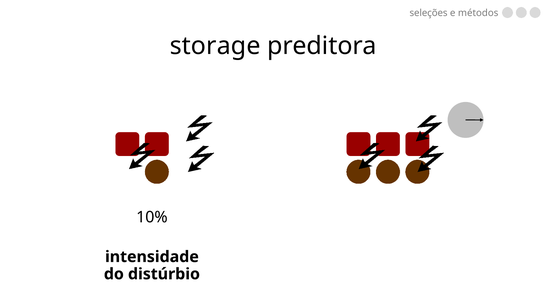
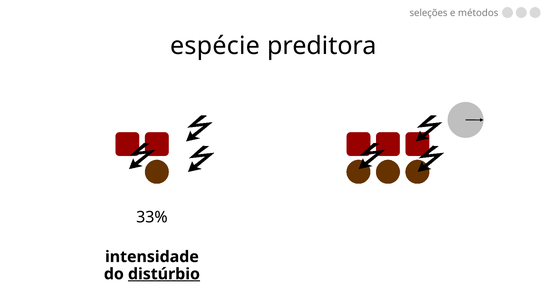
storage: storage -> espécie
10%: 10% -> 33%
distúrbio underline: none -> present
